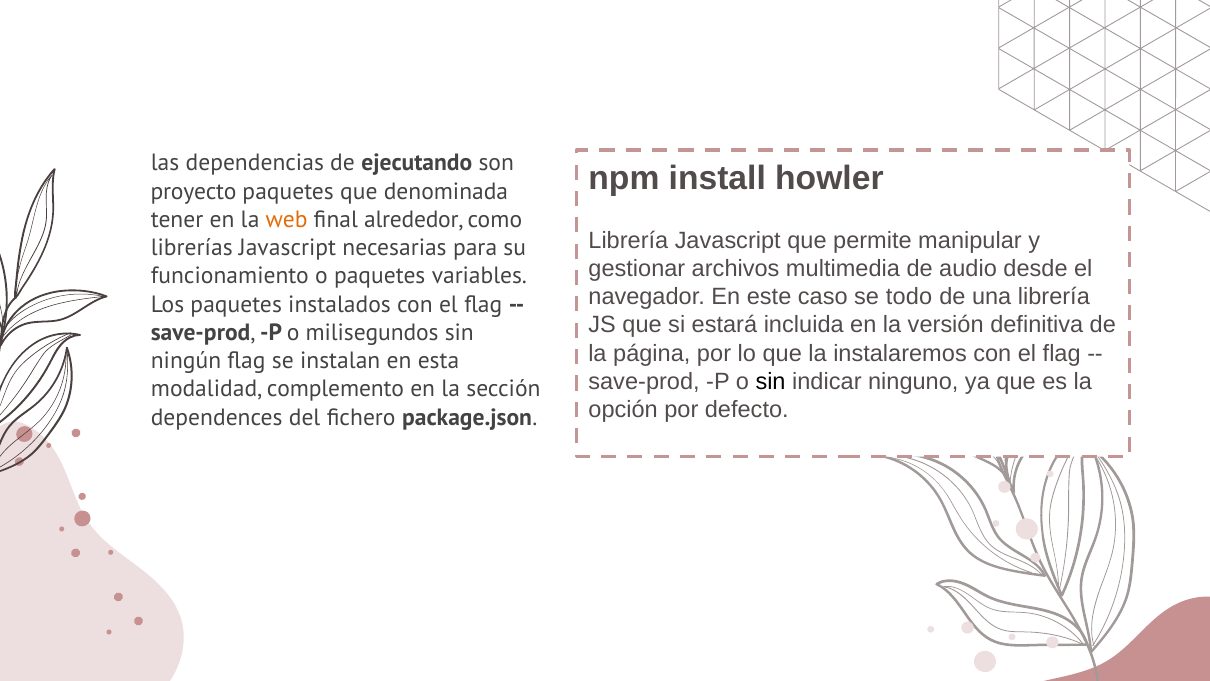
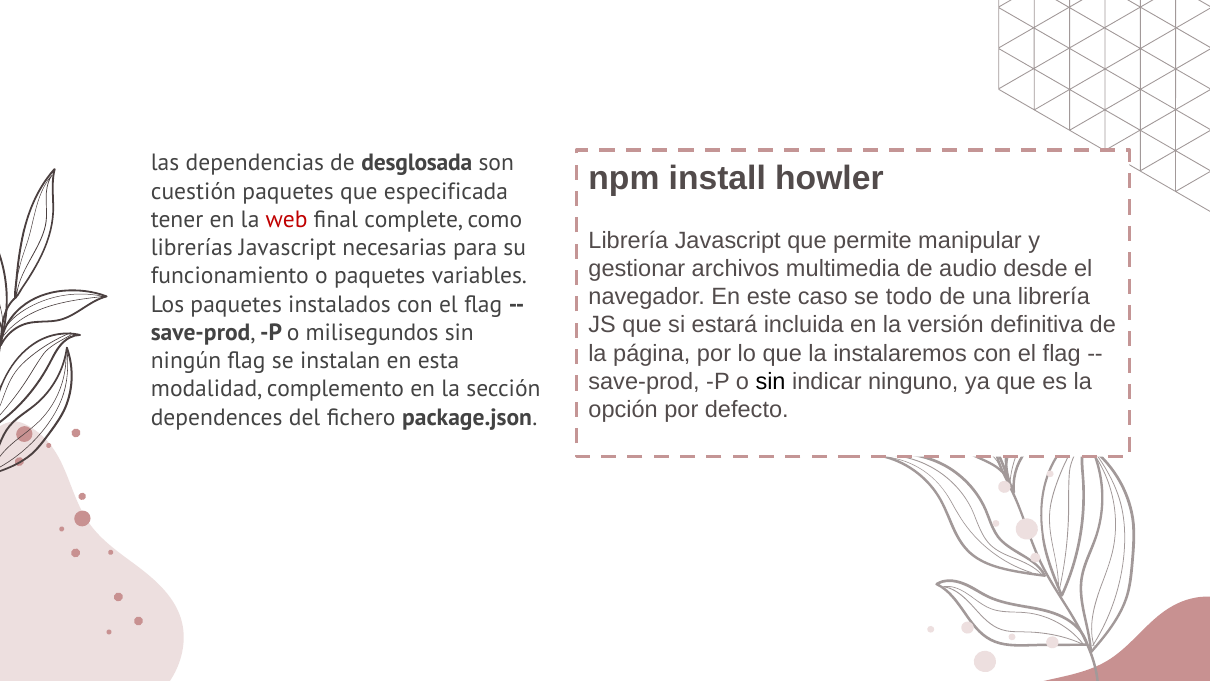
ejecutando: ejecutando -> desglosada
proyecto: proyecto -> cuestión
denominada: denominada -> especificada
web colour: orange -> red
alrededor: alrededor -> complete
